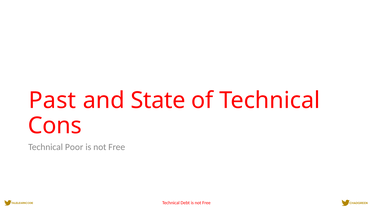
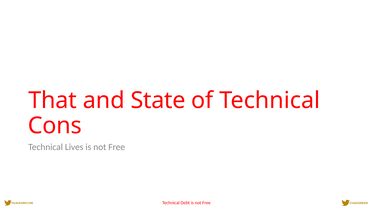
Past: Past -> That
Poor: Poor -> Lives
